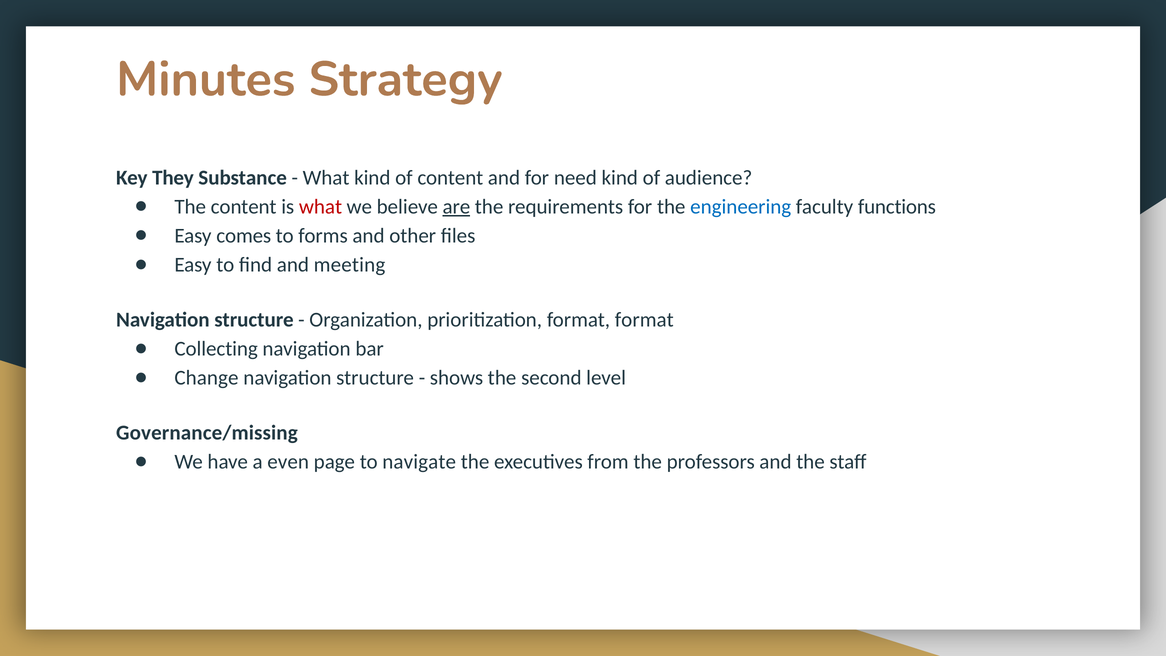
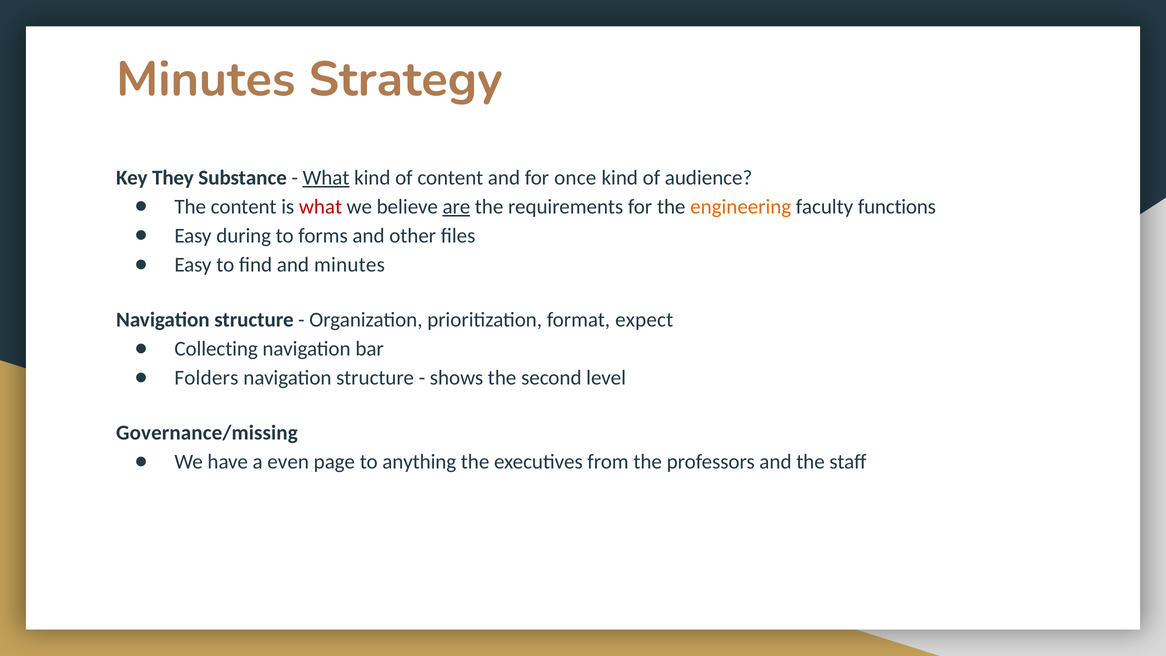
What at (326, 178) underline: none -> present
need: need -> once
engineering colour: blue -> orange
comes: comes -> during
and meeting: meeting -> minutes
format format: format -> expect
Change: Change -> Folders
navigate: navigate -> anything
